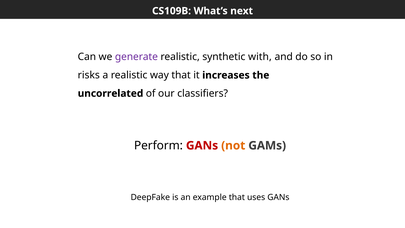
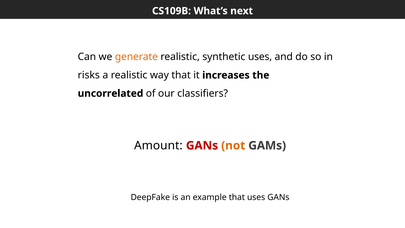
generate colour: purple -> orange
synthetic with: with -> uses
Perform: Perform -> Amount
